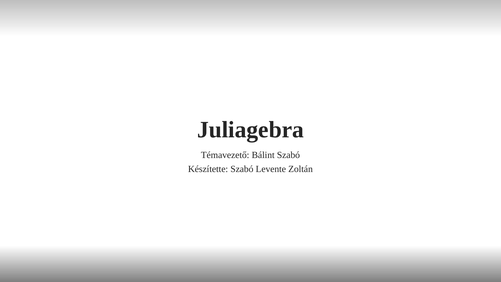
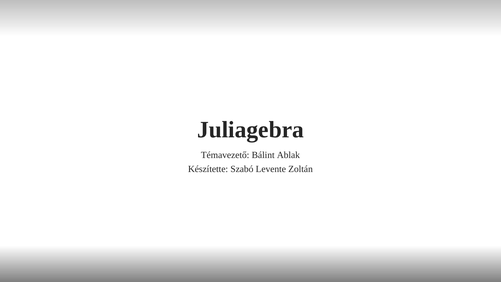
Bálint Szabó: Szabó -> Ablak
